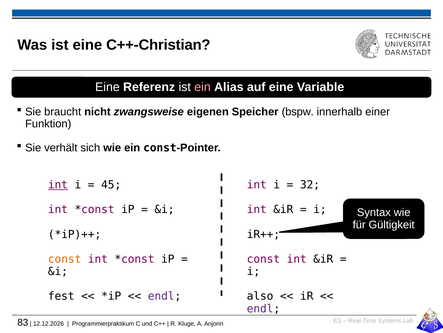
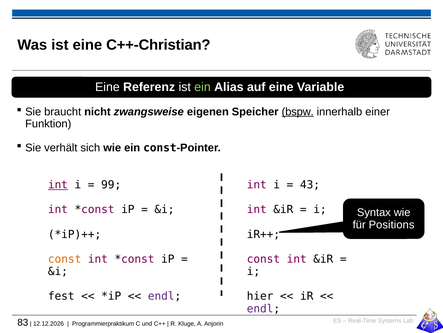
ein at (203, 87) colour: pink -> light green
bspw underline: none -> present
45: 45 -> 99
32: 32 -> 43
Gültigkeit: Gültigkeit -> Positions
also: also -> hier
